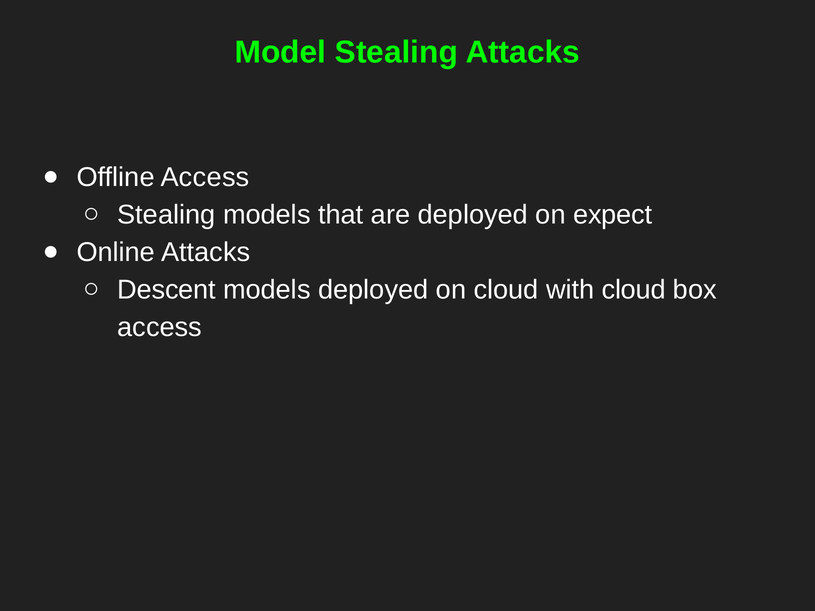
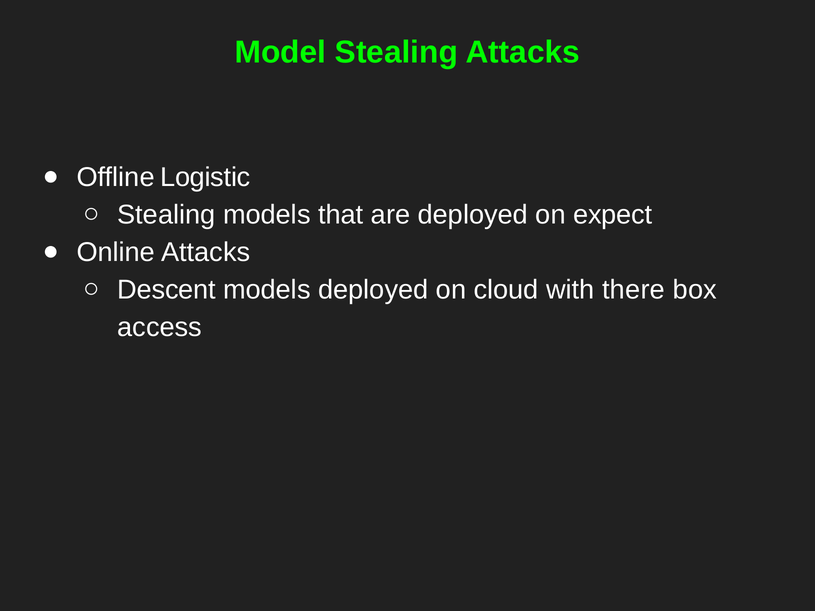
Offline Access: Access -> Logistic
with cloud: cloud -> there
